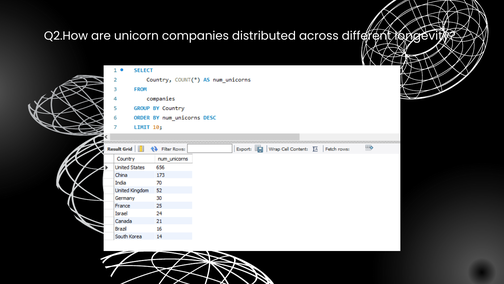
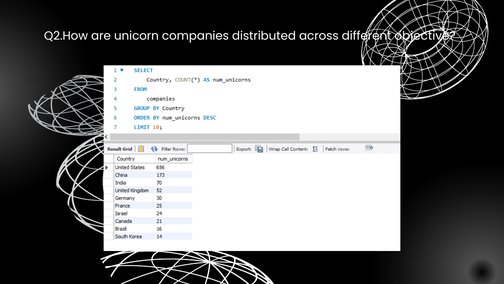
longevity: longevity -> objective
